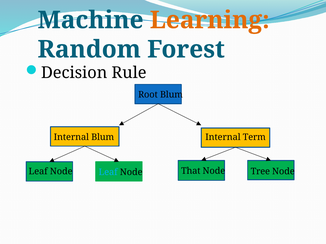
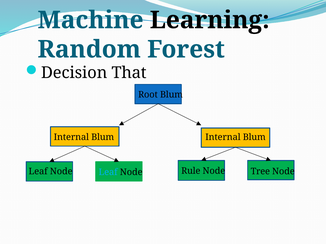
Learning colour: orange -> black
Rule: Rule -> That
Term at (254, 137): Term -> Blum
That: That -> Rule
